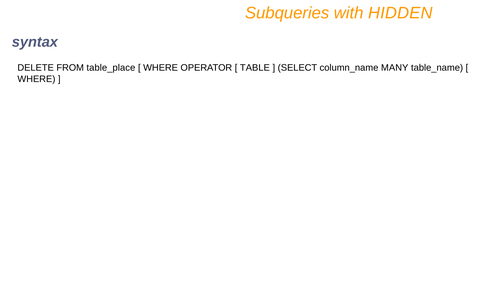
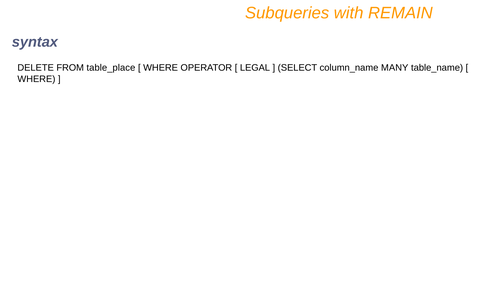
HIDDEN: HIDDEN -> REMAIN
TABLE: TABLE -> LEGAL
